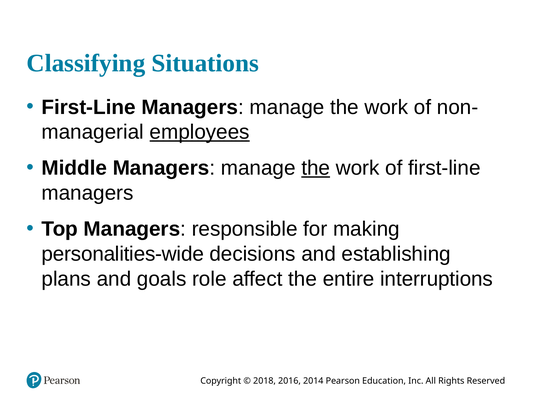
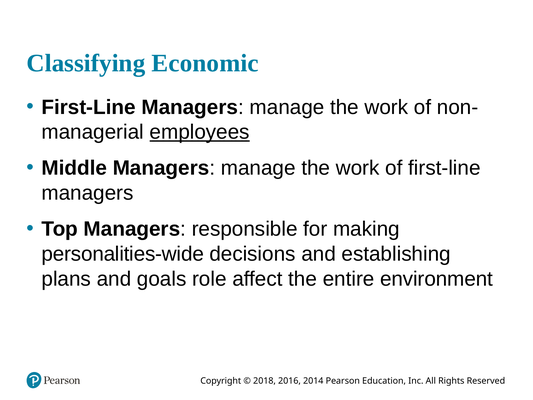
Situations: Situations -> Economic
the at (316, 168) underline: present -> none
interruptions: interruptions -> environment
